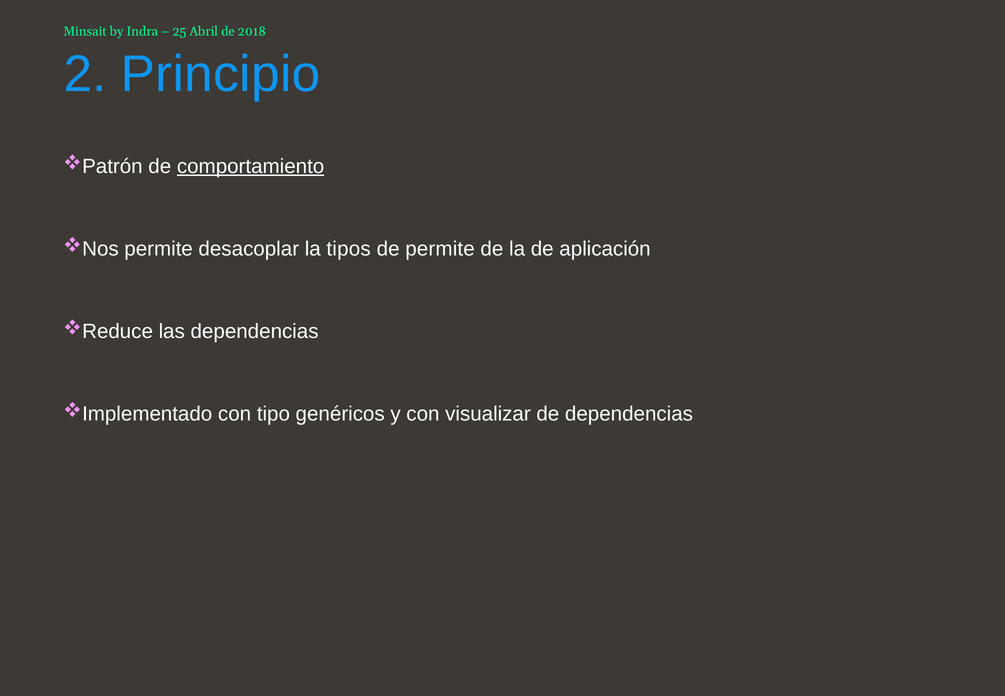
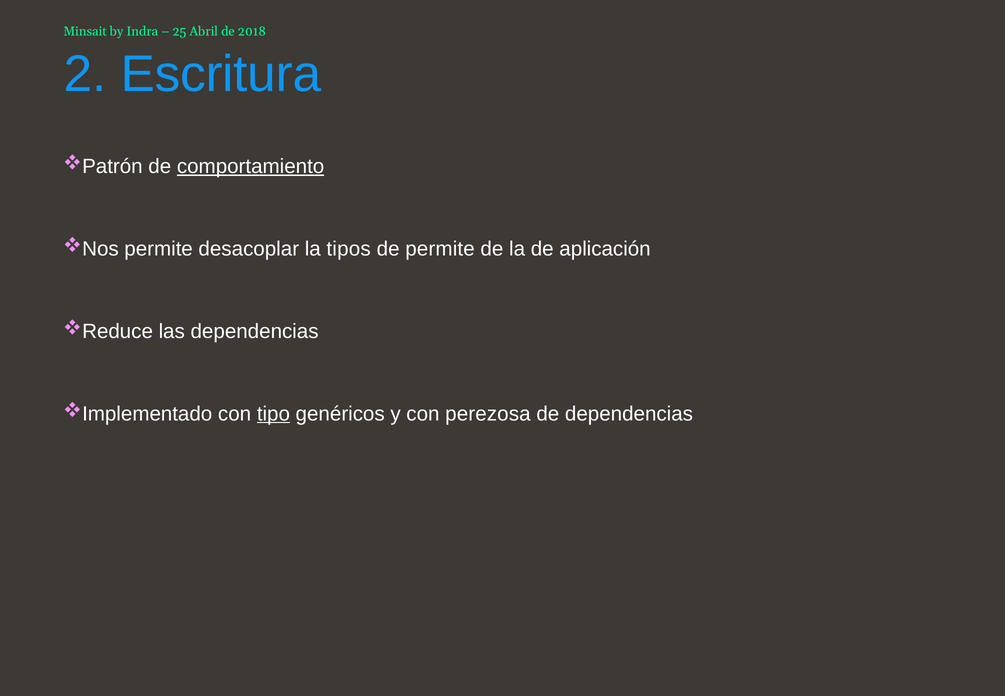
Principio: Principio -> Escritura
tipo underline: none -> present
visualizar: visualizar -> perezosa
